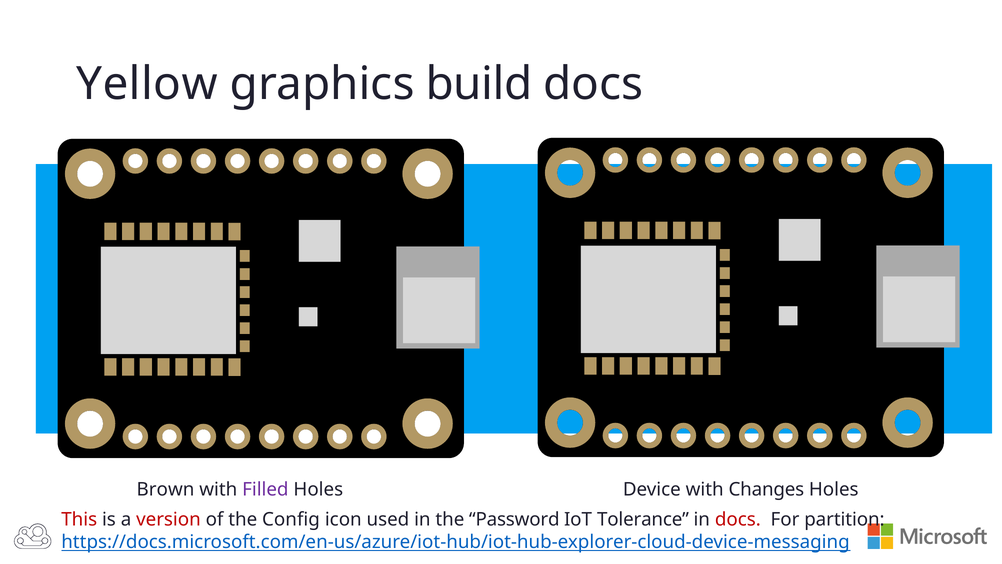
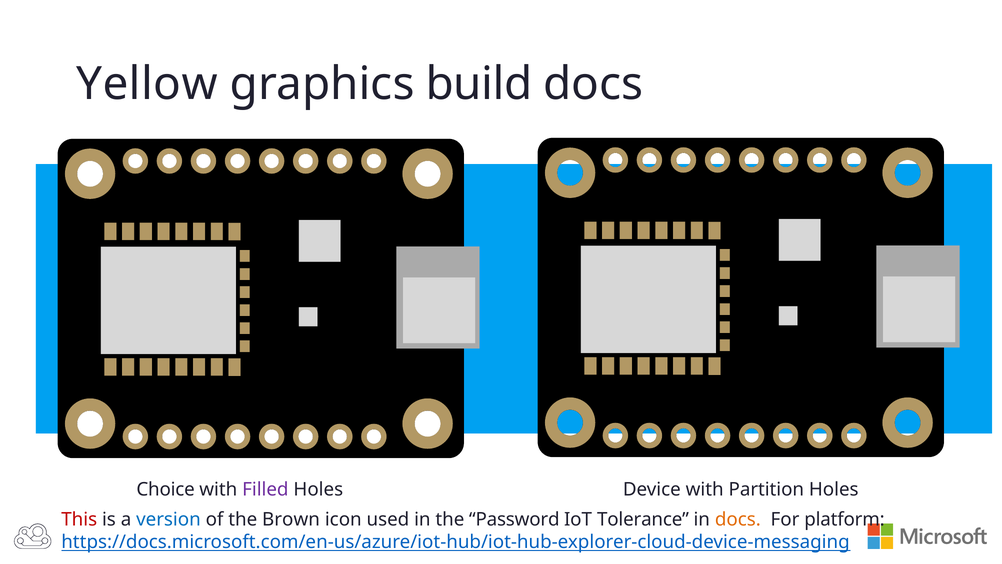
Brown: Brown -> Choice
Changes: Changes -> Partition
version colour: red -> blue
Config: Config -> Brown
docs at (738, 519) colour: red -> orange
partition: partition -> platform
